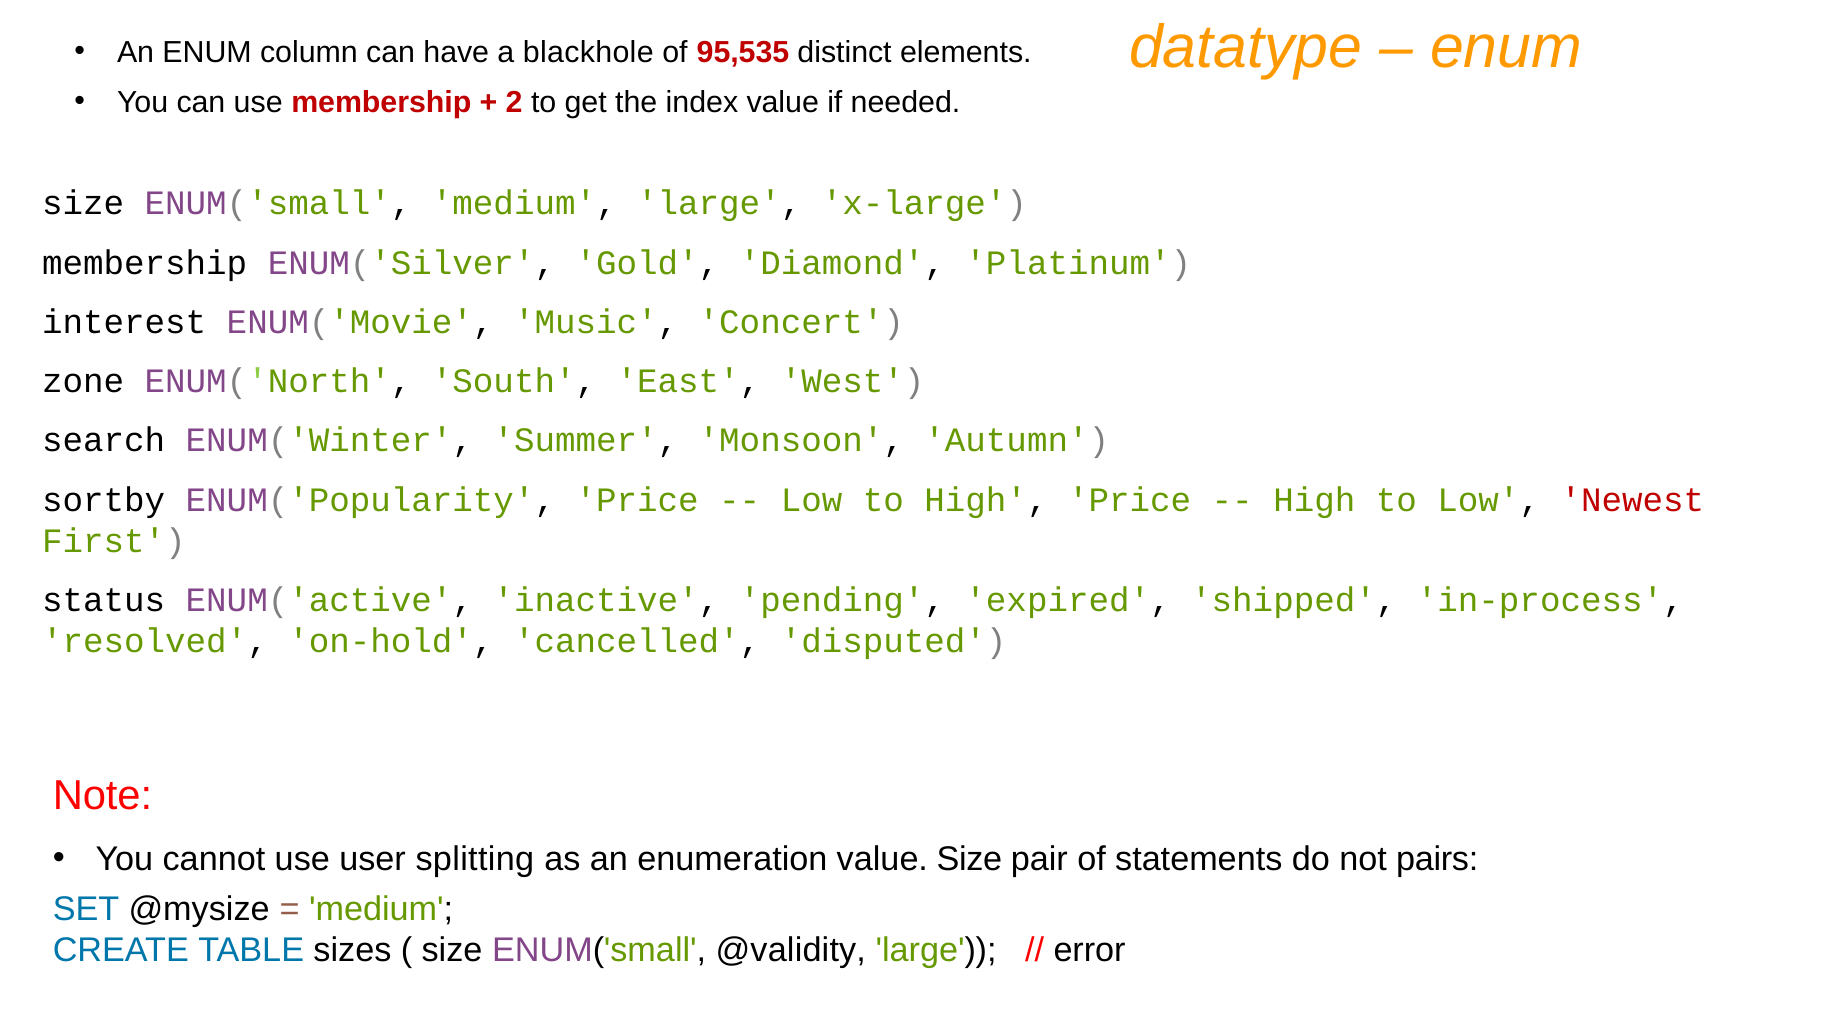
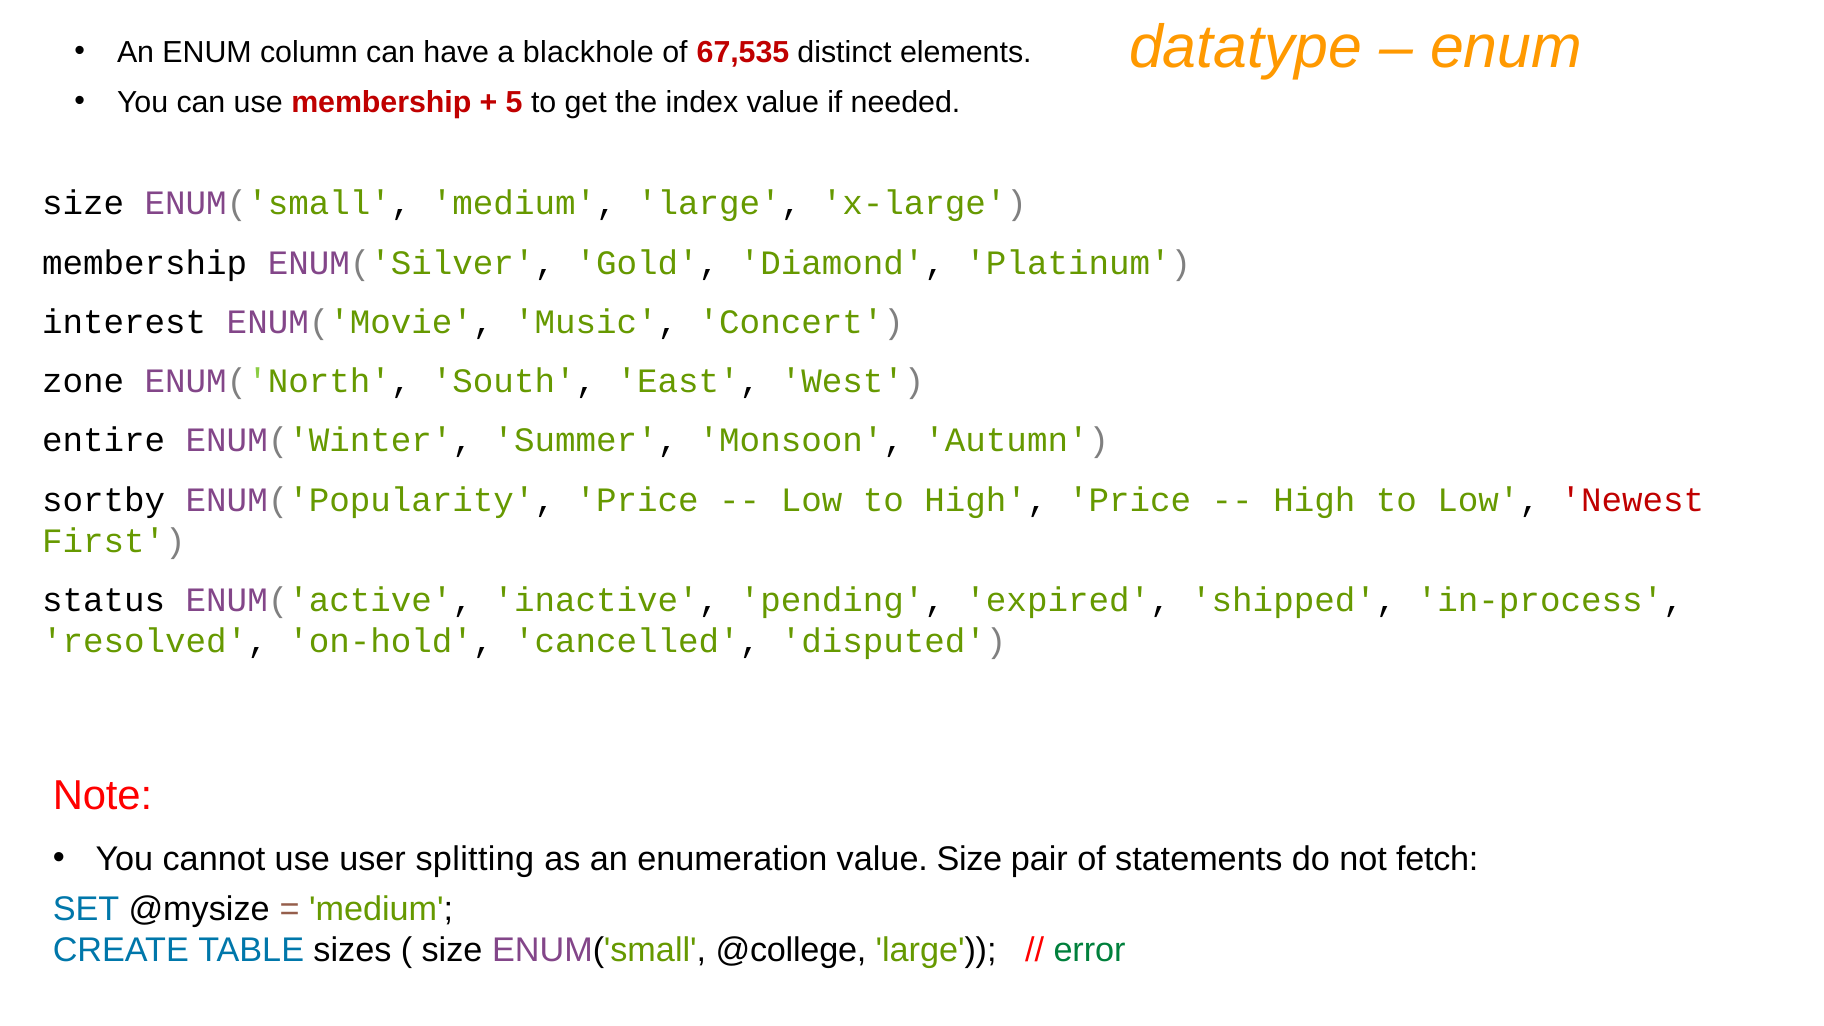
95,535: 95,535 -> 67,535
2: 2 -> 5
search: search -> entire
pairs: pairs -> fetch
@validity: @validity -> @college
error colour: black -> green
